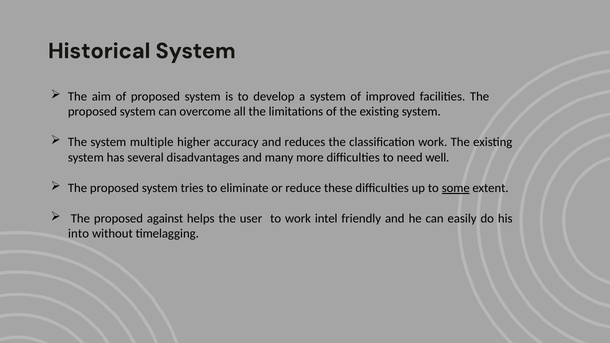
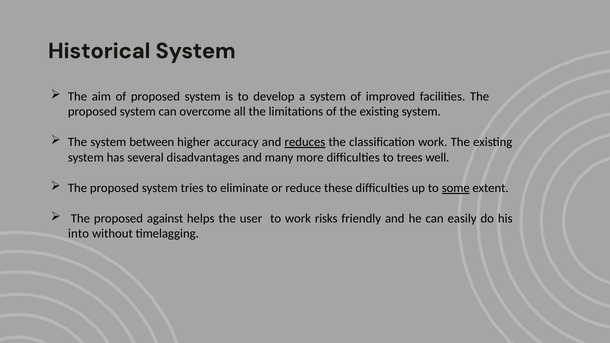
multiple: multiple -> between
reduces underline: none -> present
need: need -> trees
intel: intel -> risks
